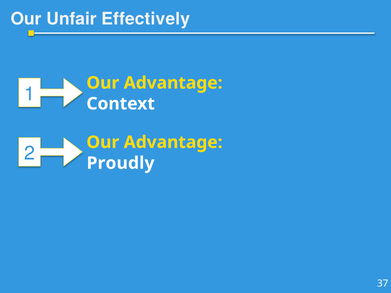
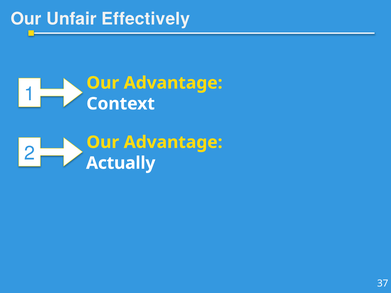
Proudly: Proudly -> Actually
